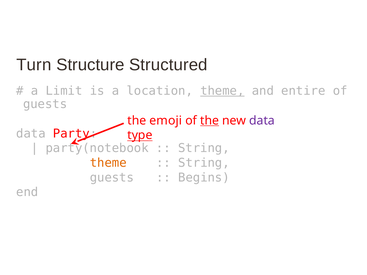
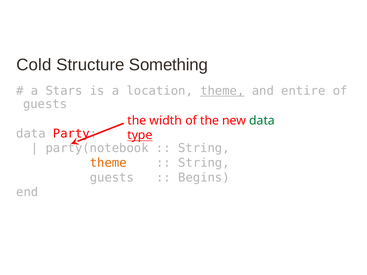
Turn: Turn -> Cold
Structured: Structured -> Something
Limit: Limit -> Stars
emoji: emoji -> width
the at (210, 121) underline: present -> none
data at (262, 121) colour: purple -> green
